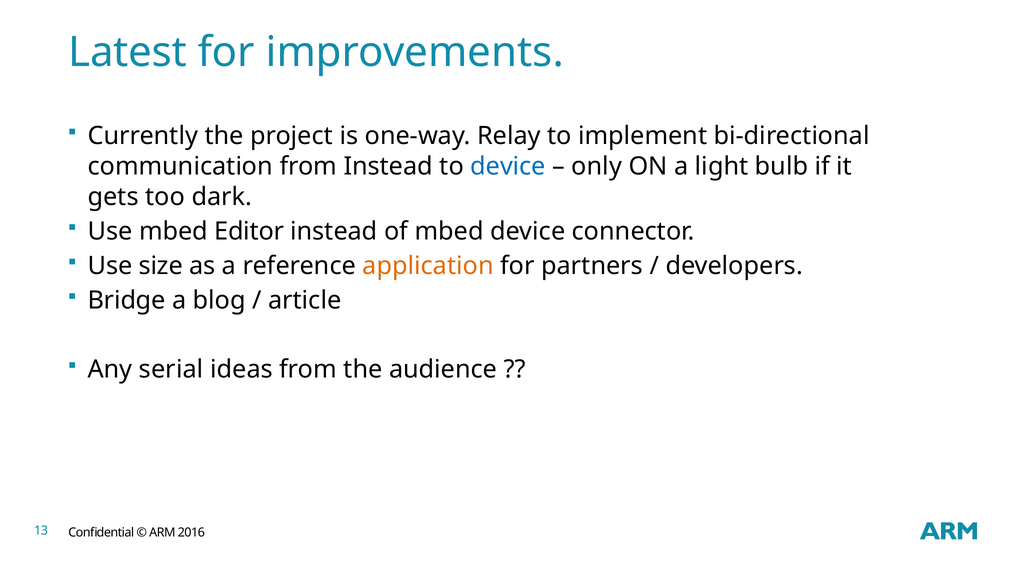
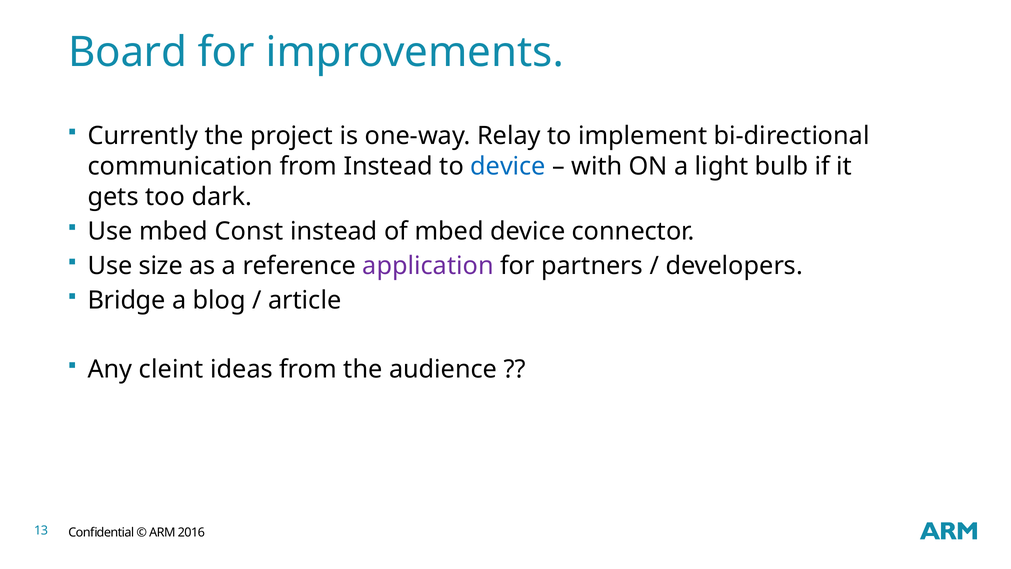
Latest: Latest -> Board
only: only -> with
Editor: Editor -> Const
application colour: orange -> purple
serial: serial -> cleint
